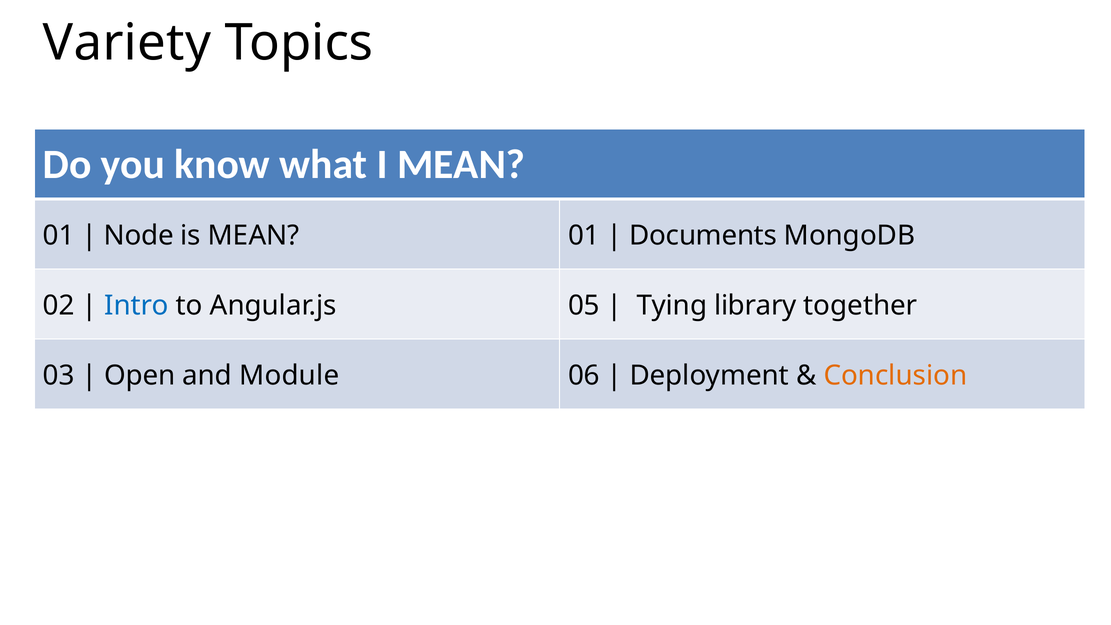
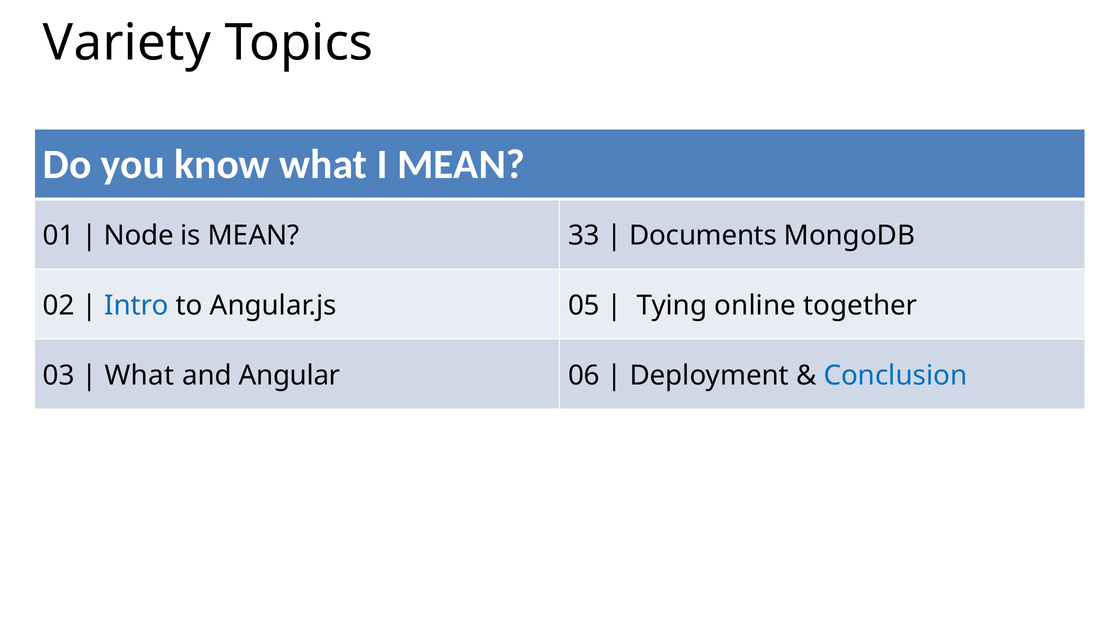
is MEAN 01: 01 -> 33
library: library -> online
Open at (140, 376): Open -> What
Module: Module -> Angular
Conclusion colour: orange -> blue
